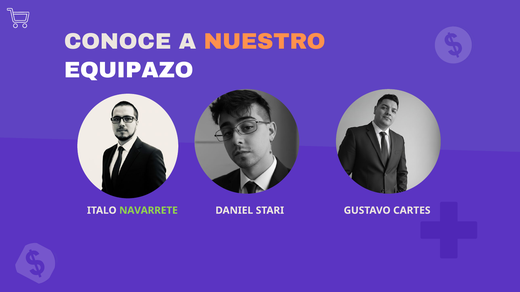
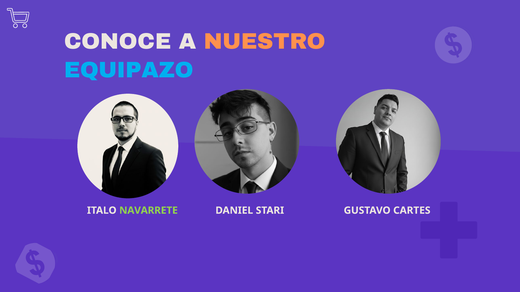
EQUIPAZO colour: white -> light blue
